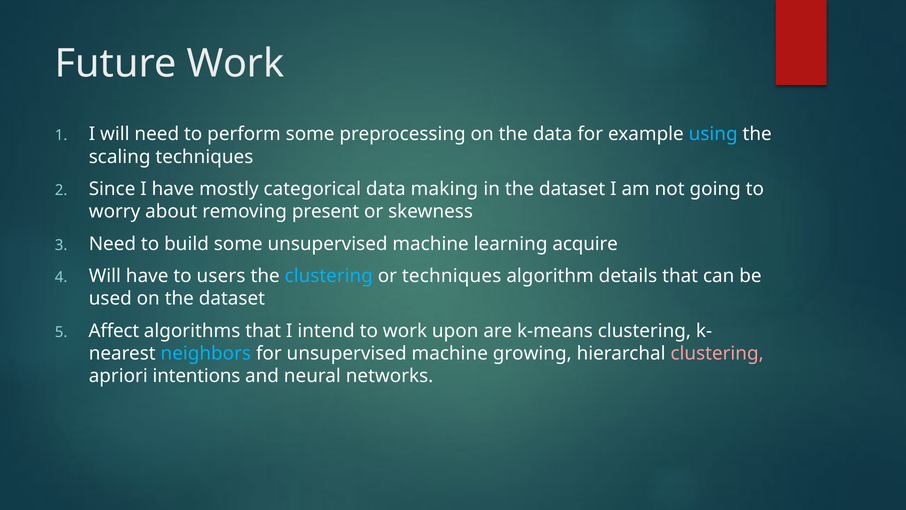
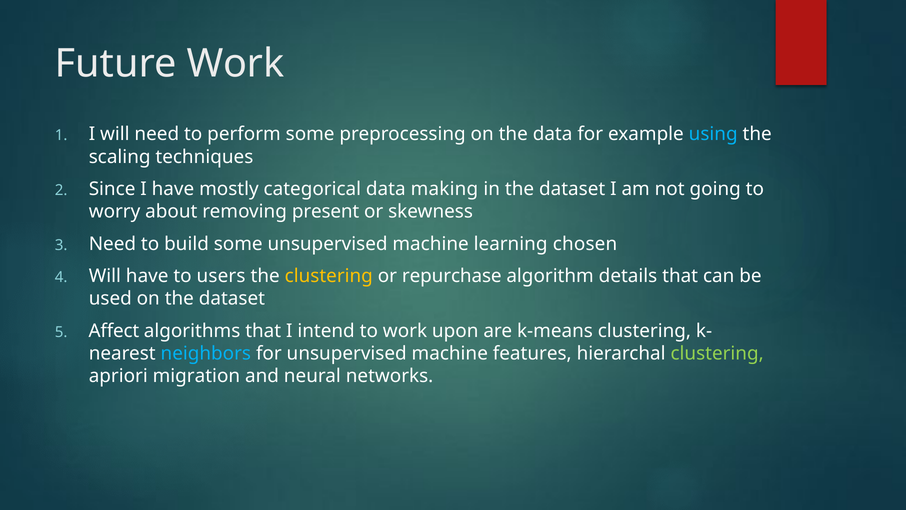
acquire: acquire -> chosen
clustering at (329, 276) colour: light blue -> yellow
or techniques: techniques -> repurchase
growing: growing -> features
clustering at (717, 353) colour: pink -> light green
intentions: intentions -> migration
